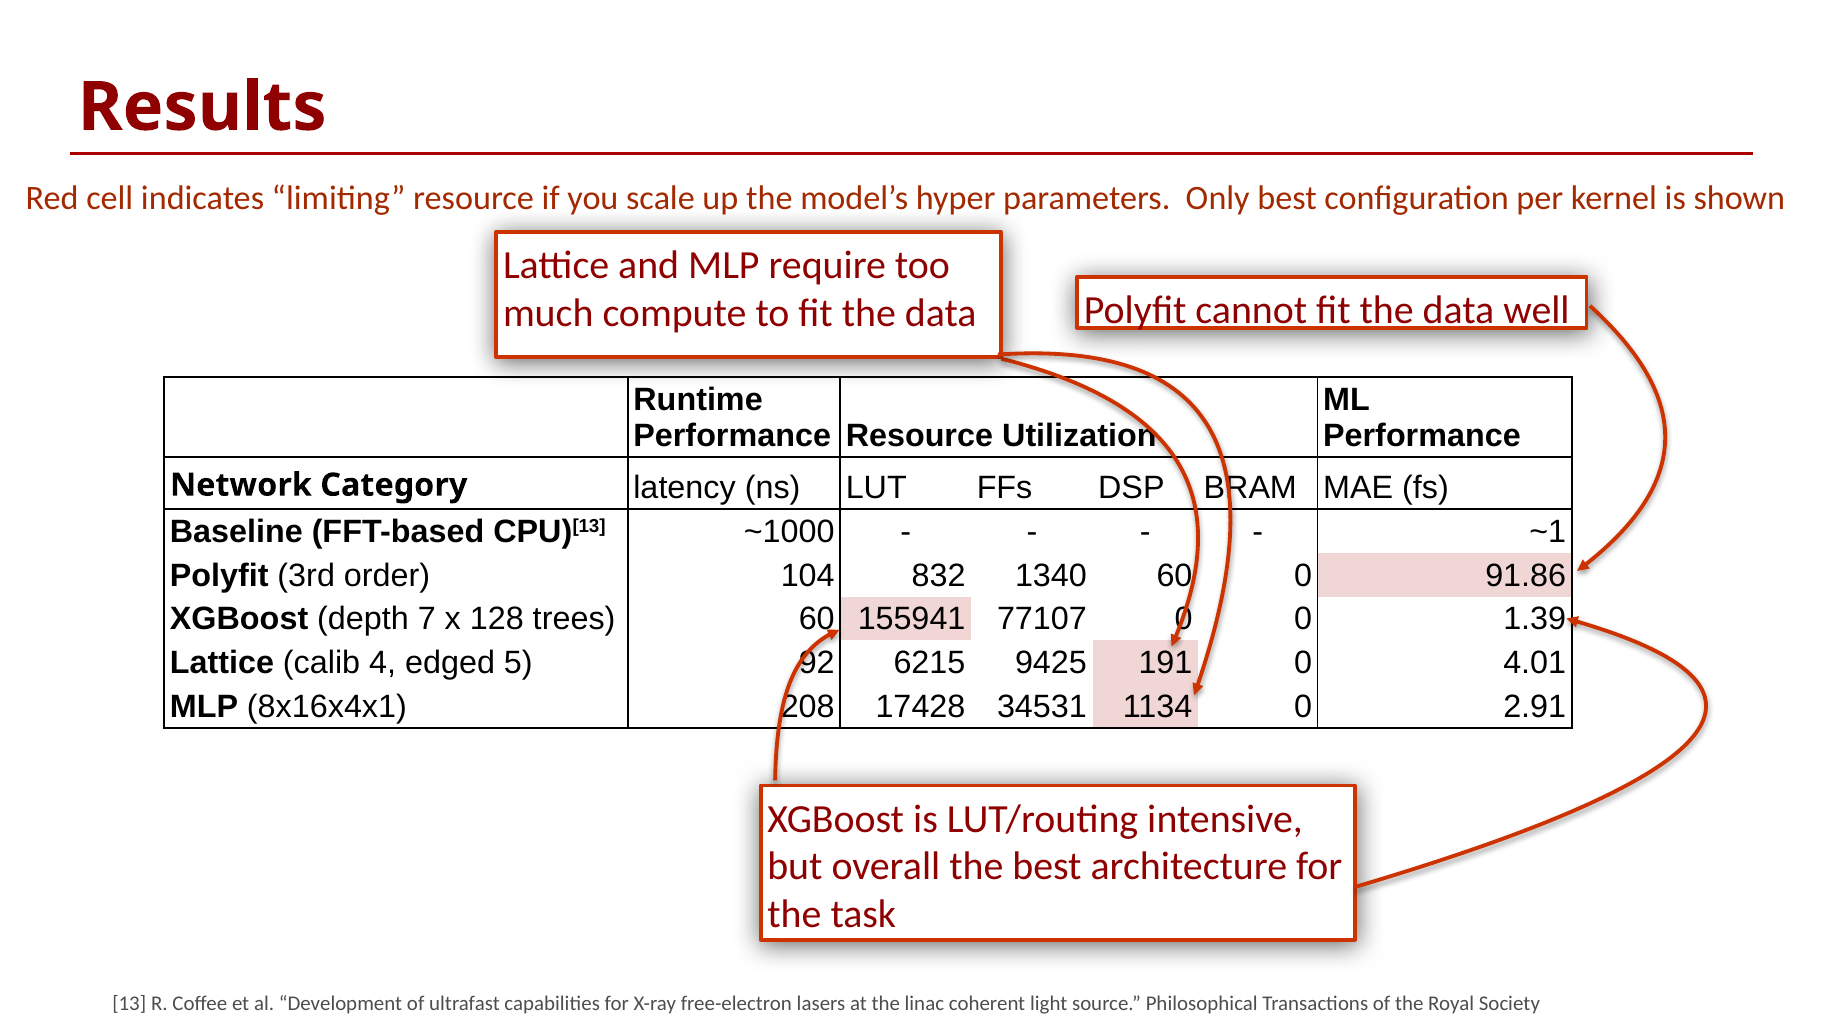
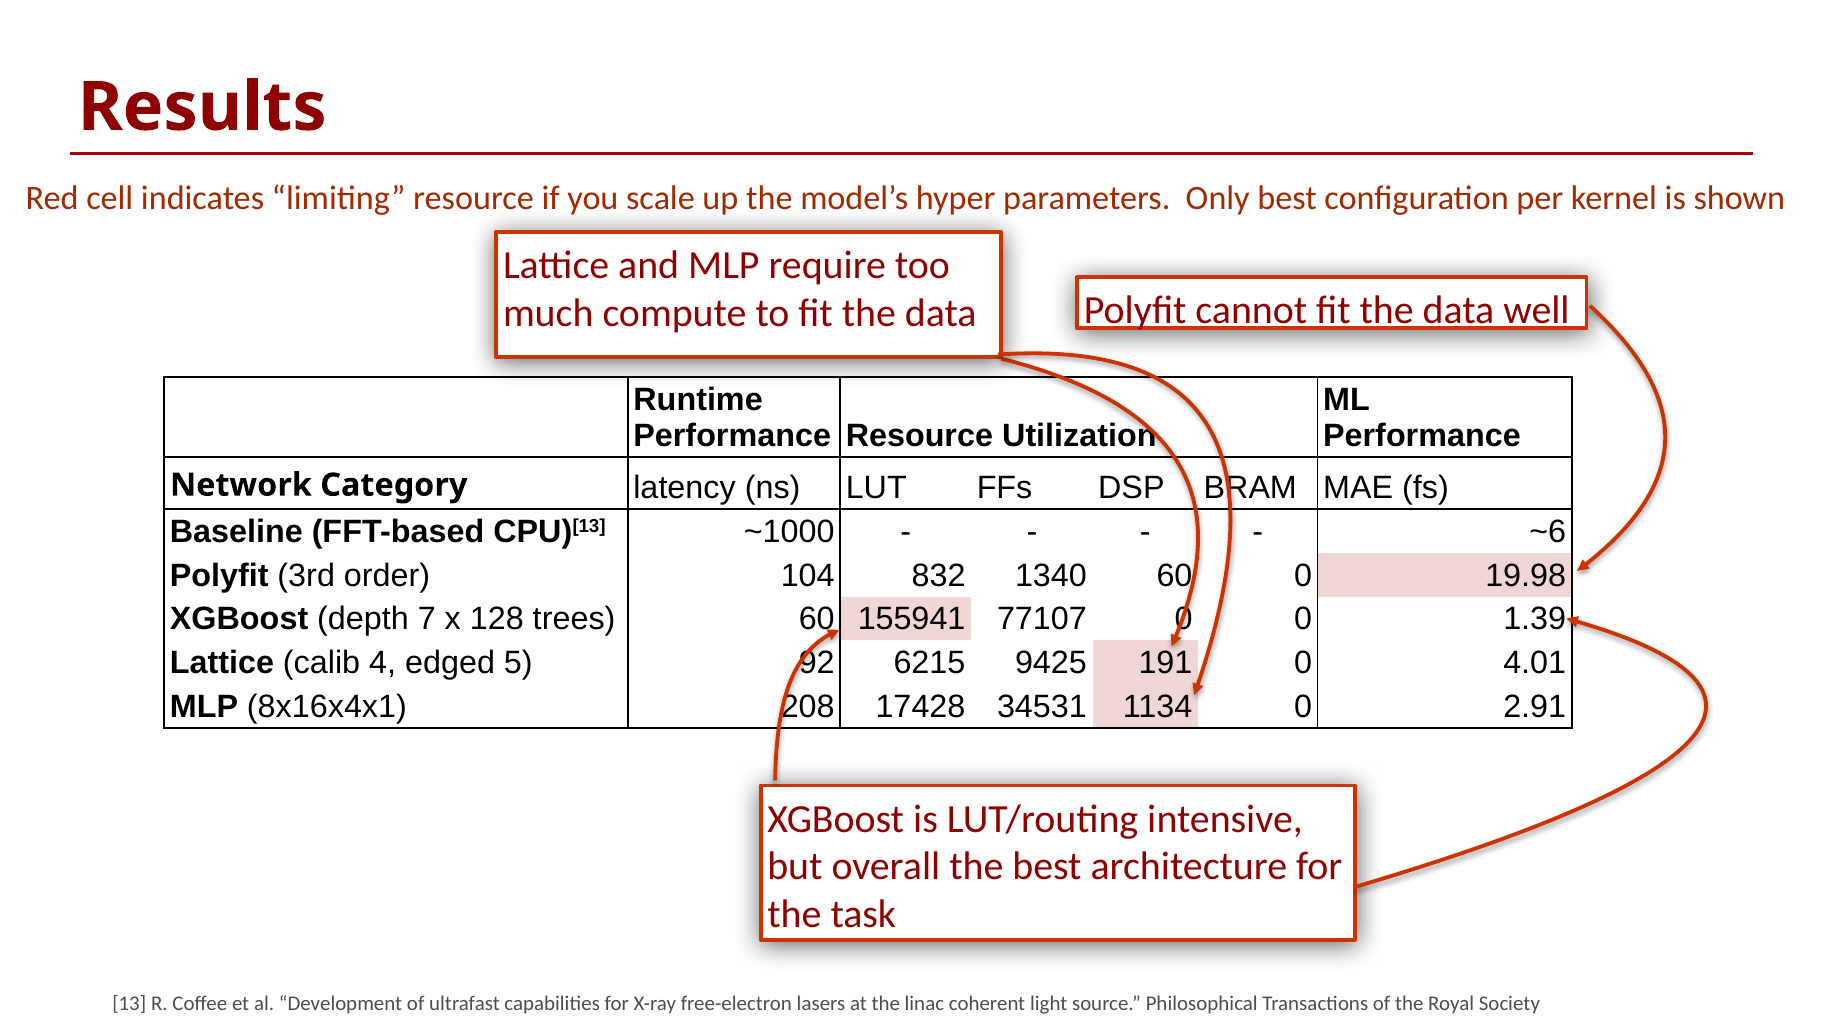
~1: ~1 -> ~6
91.86: 91.86 -> 19.98
